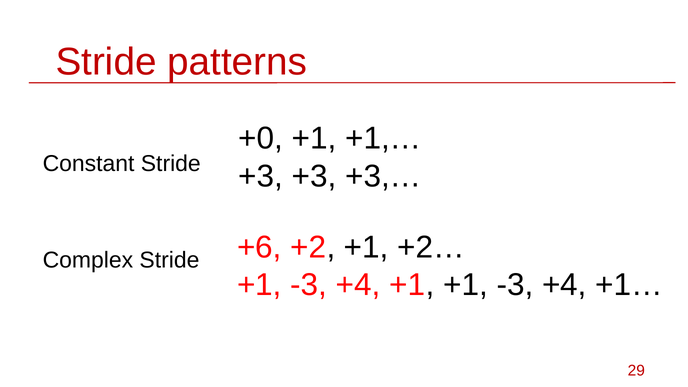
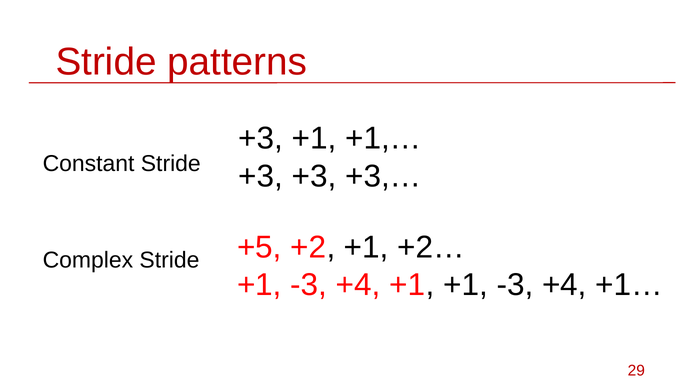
+0 at (261, 138): +0 -> +3
+6: +6 -> +5
